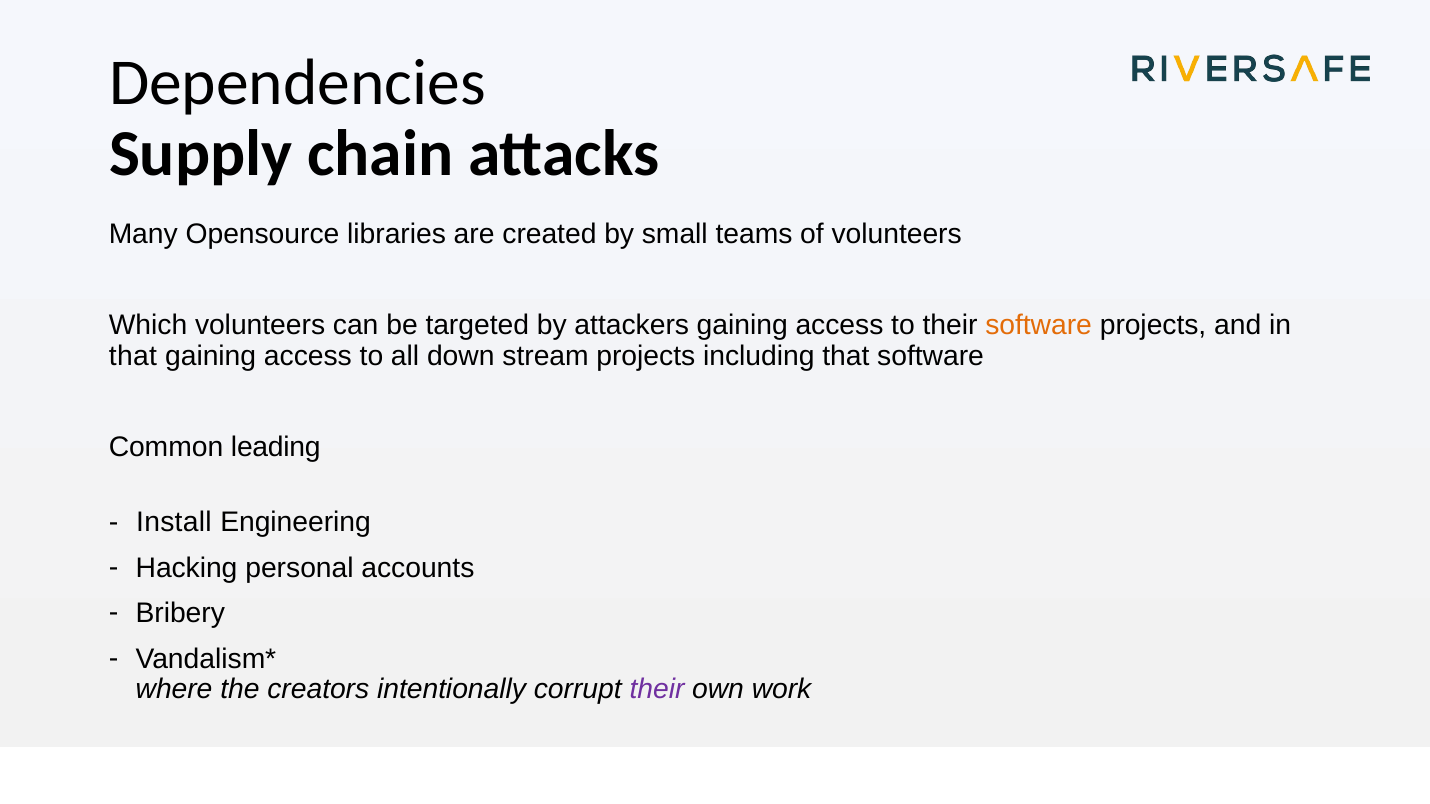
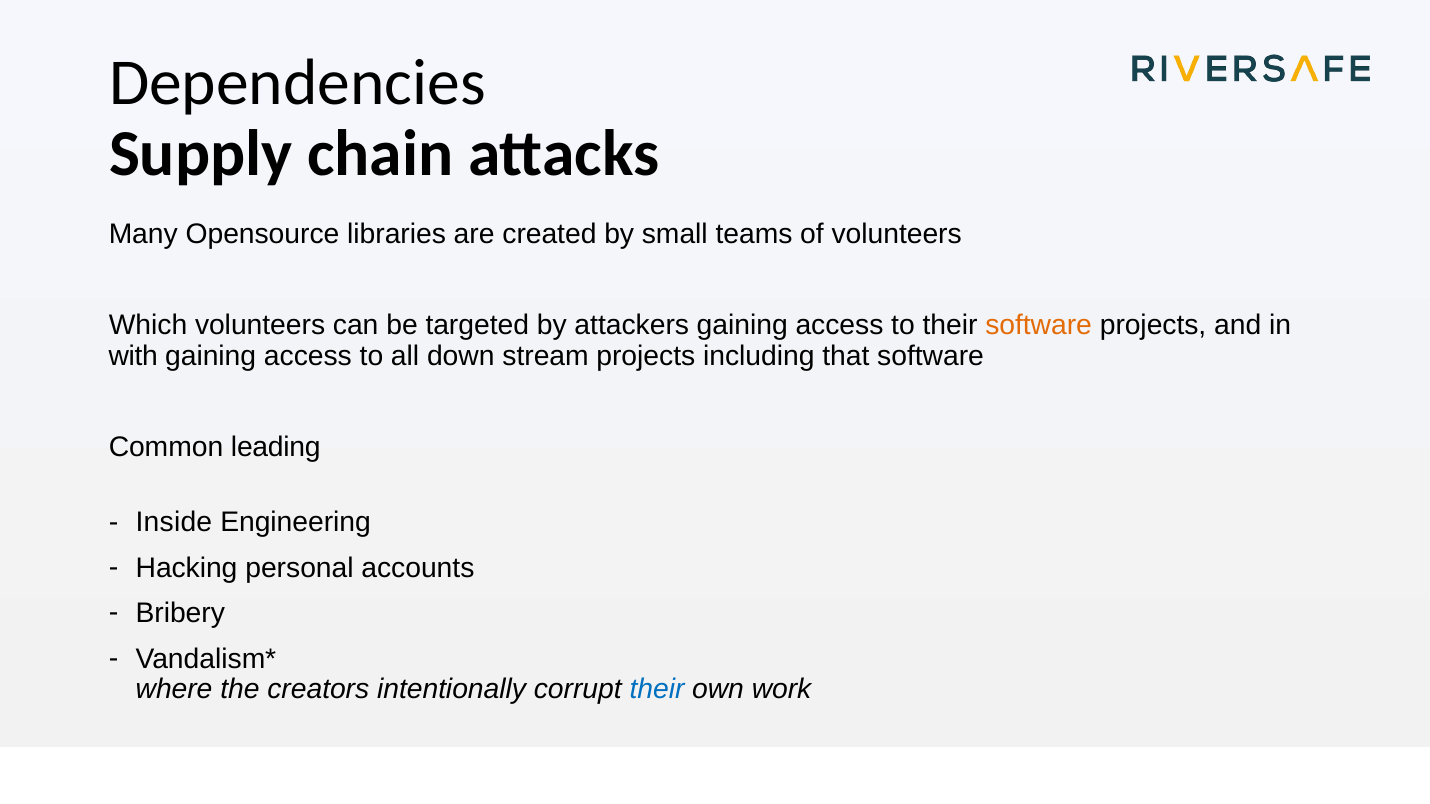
that at (133, 356): that -> with
Install: Install -> Inside
their at (657, 690) colour: purple -> blue
